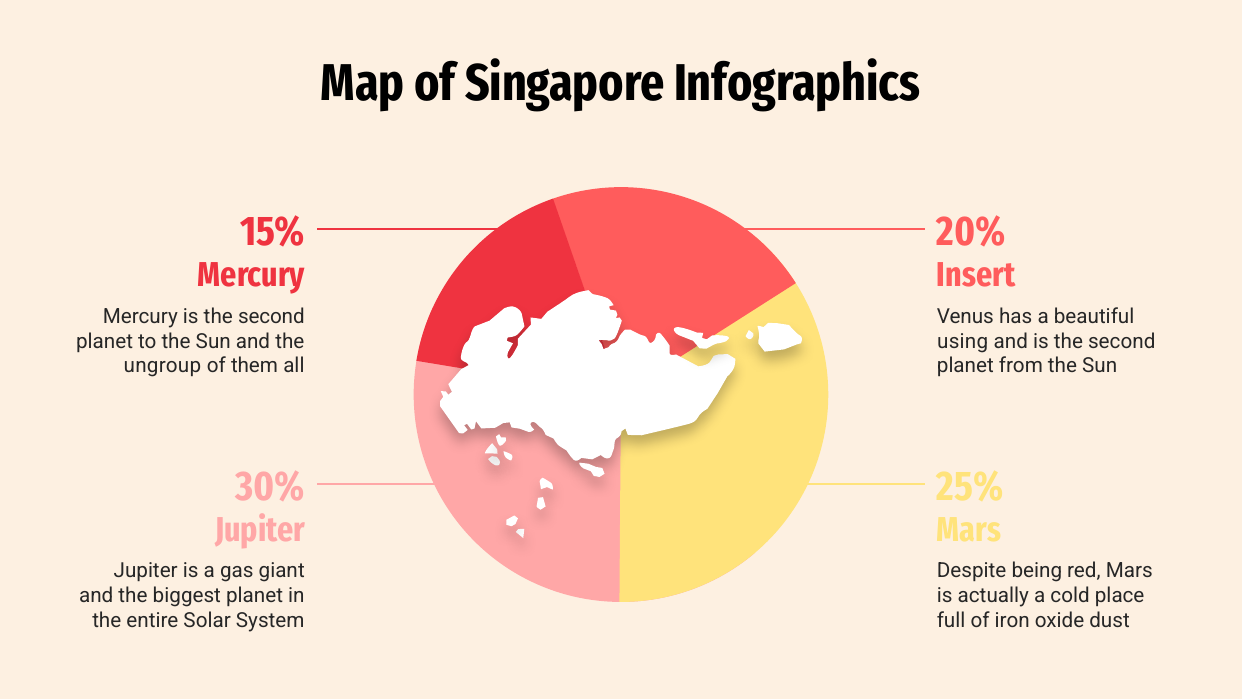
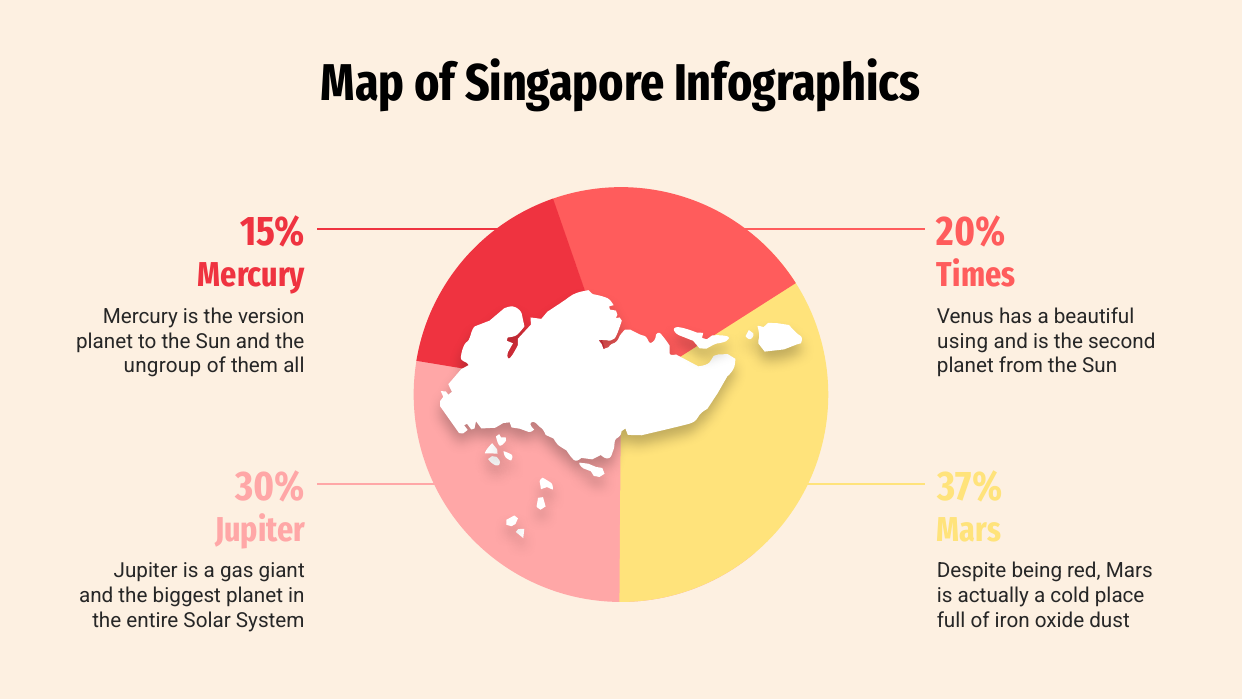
Insert: Insert -> Times
Mercury is the second: second -> version
25%: 25% -> 37%
